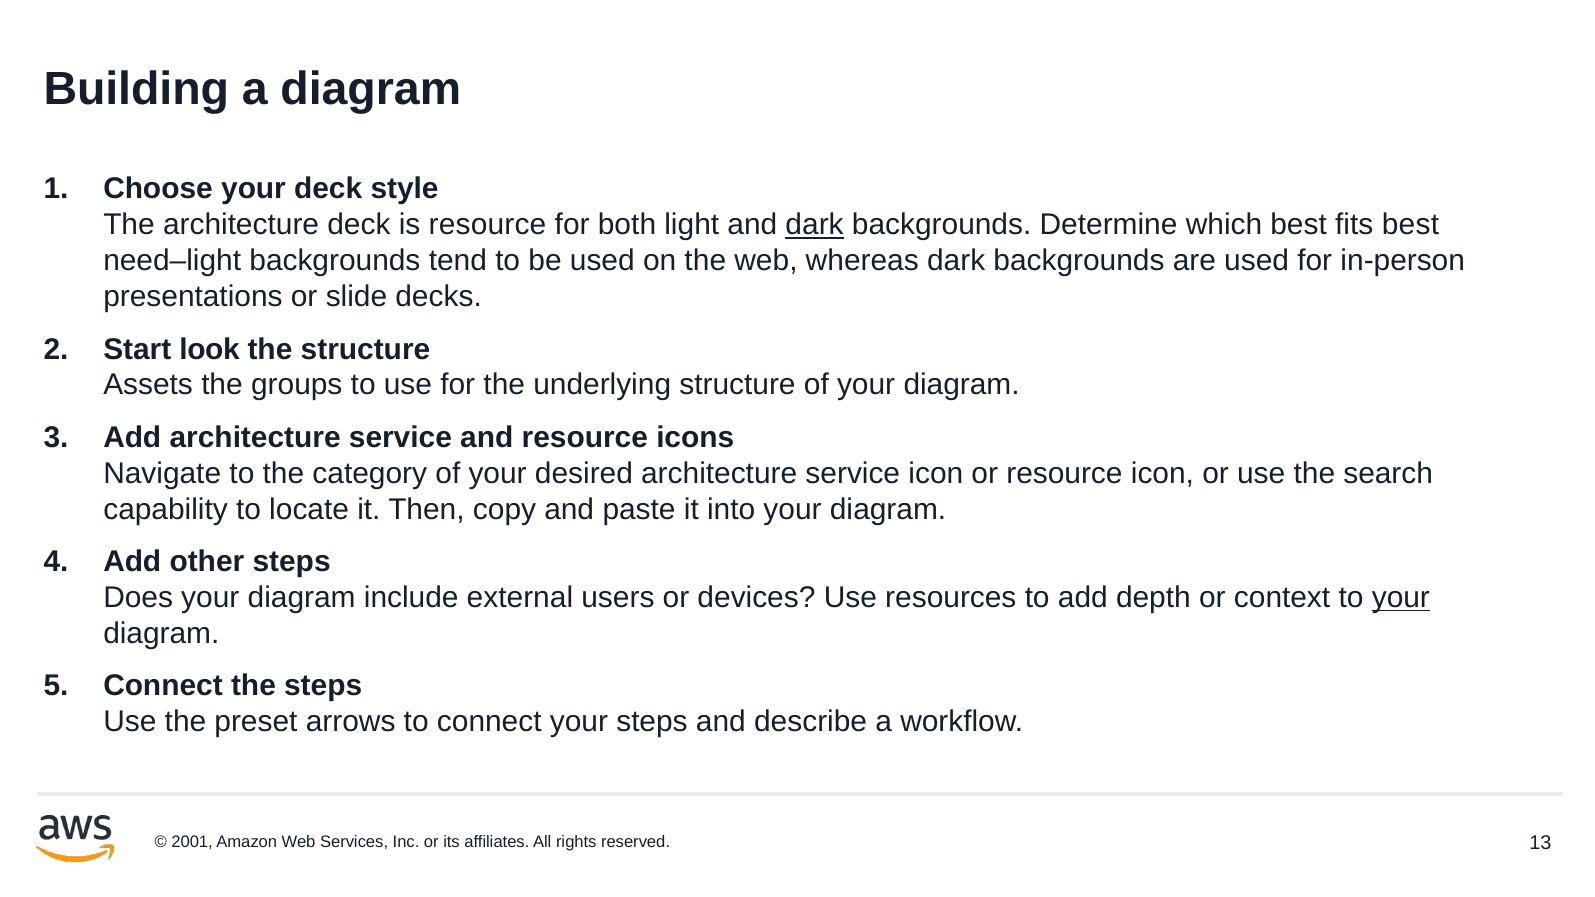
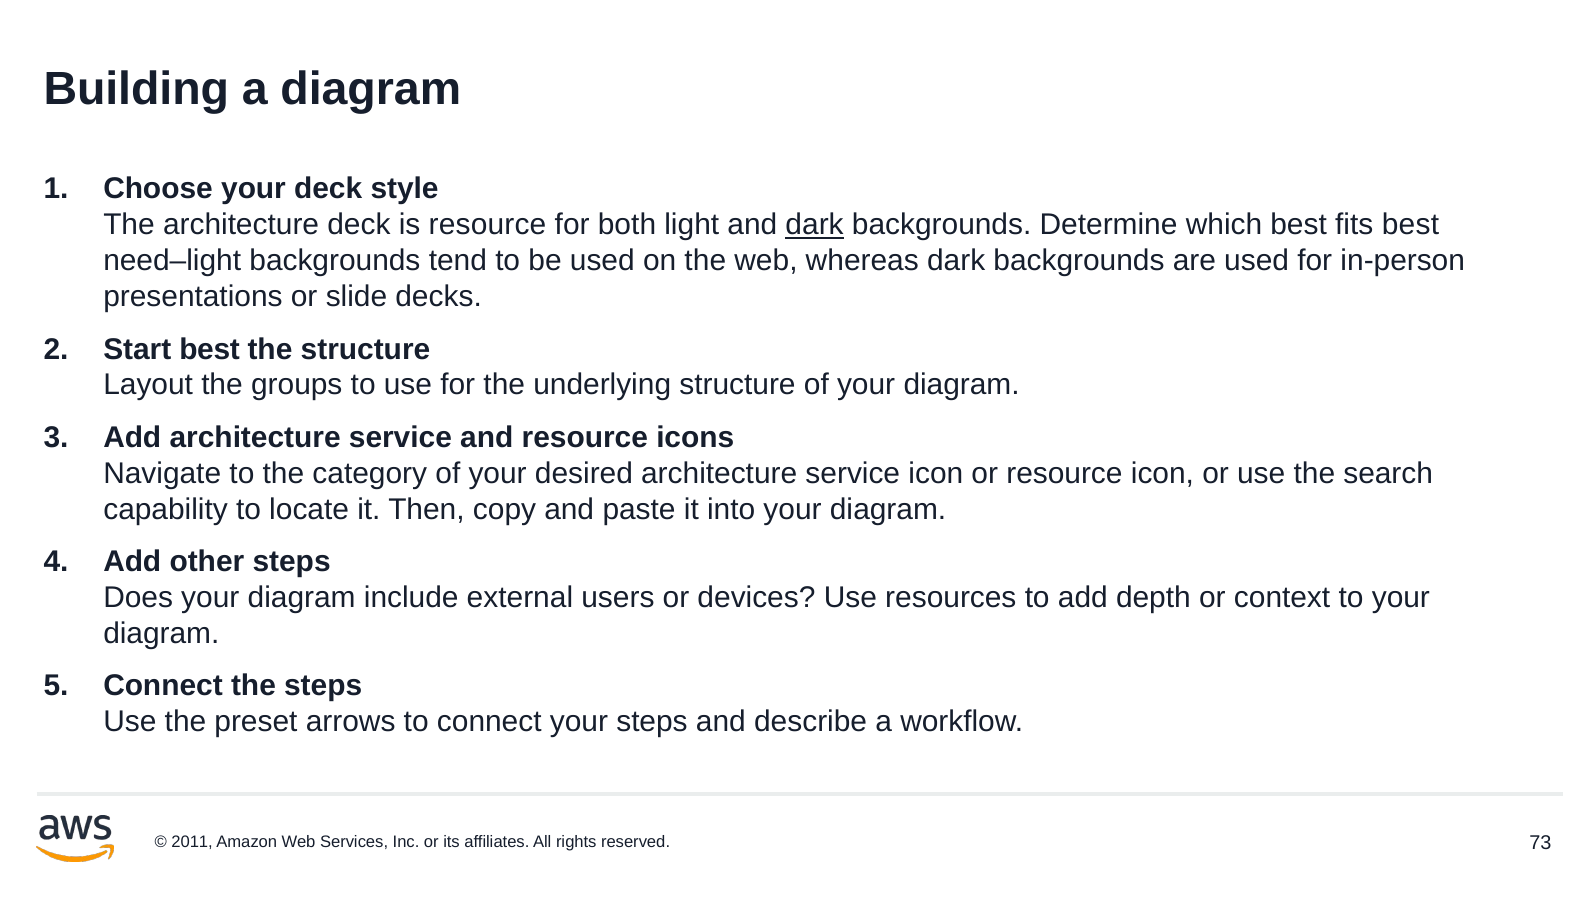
Start look: look -> best
Assets: Assets -> Layout
your at (1401, 598) underline: present -> none
2001: 2001 -> 2011
13: 13 -> 73
